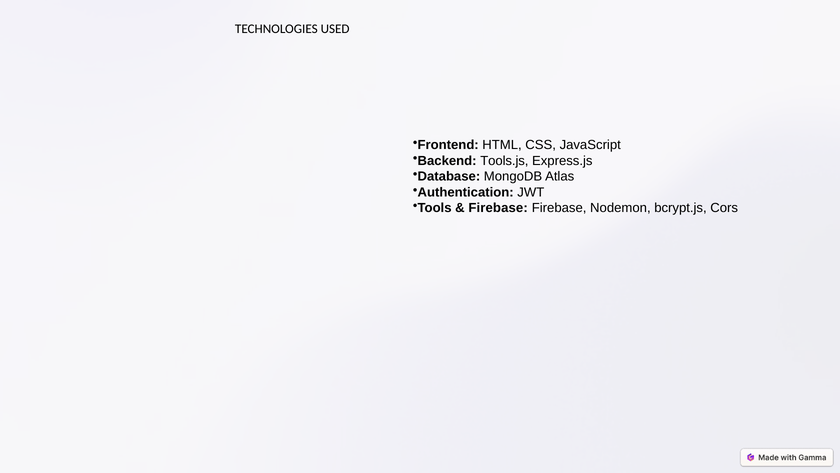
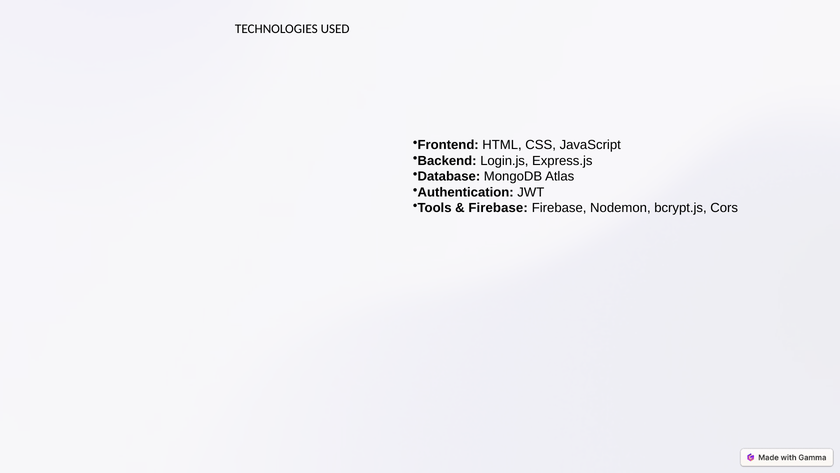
Tools.js: Tools.js -> Login.js
